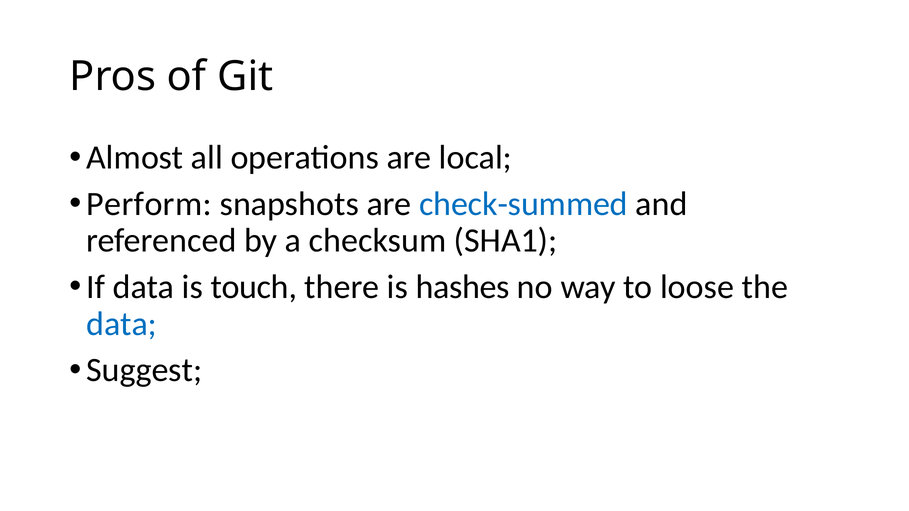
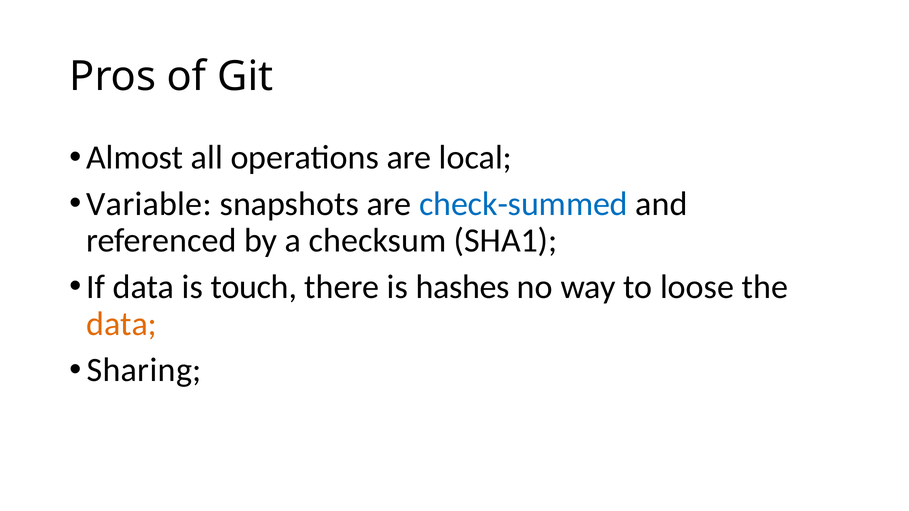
Perform: Perform -> Variable
data at (122, 324) colour: blue -> orange
Suggest: Suggest -> Sharing
